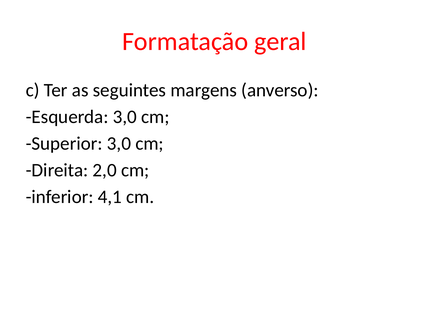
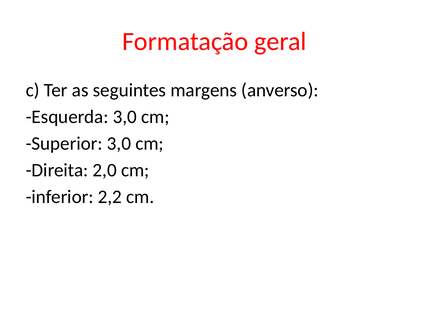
4,1: 4,1 -> 2,2
